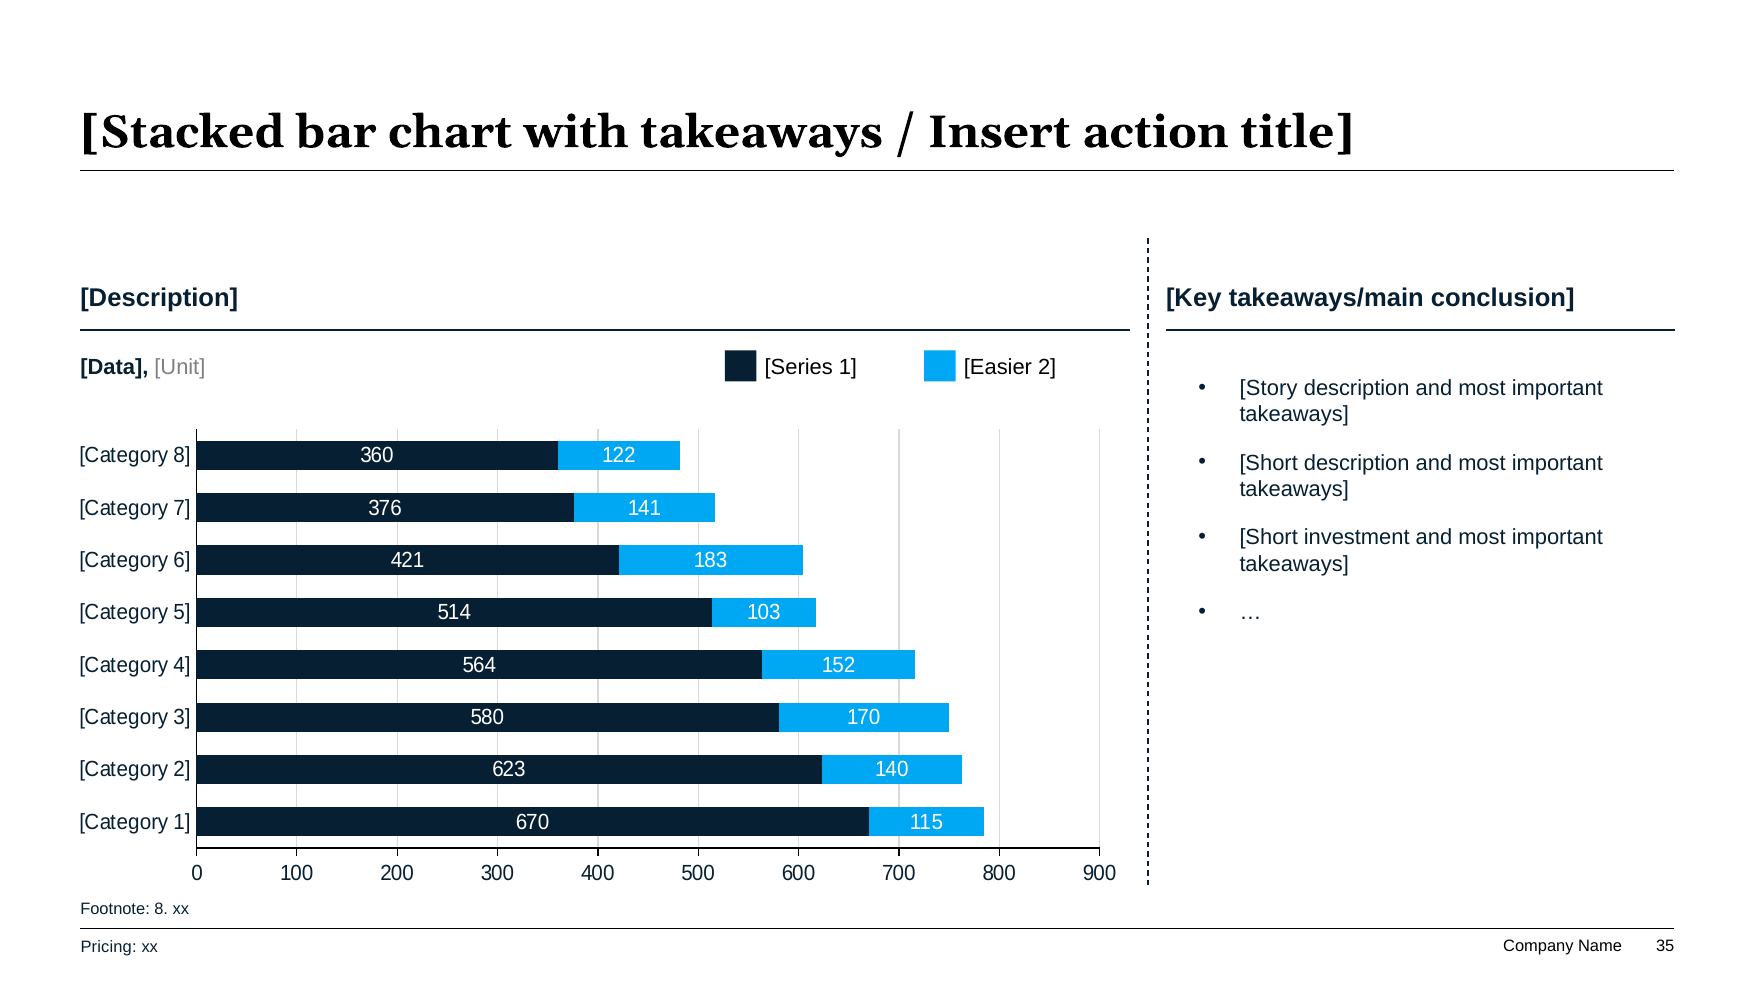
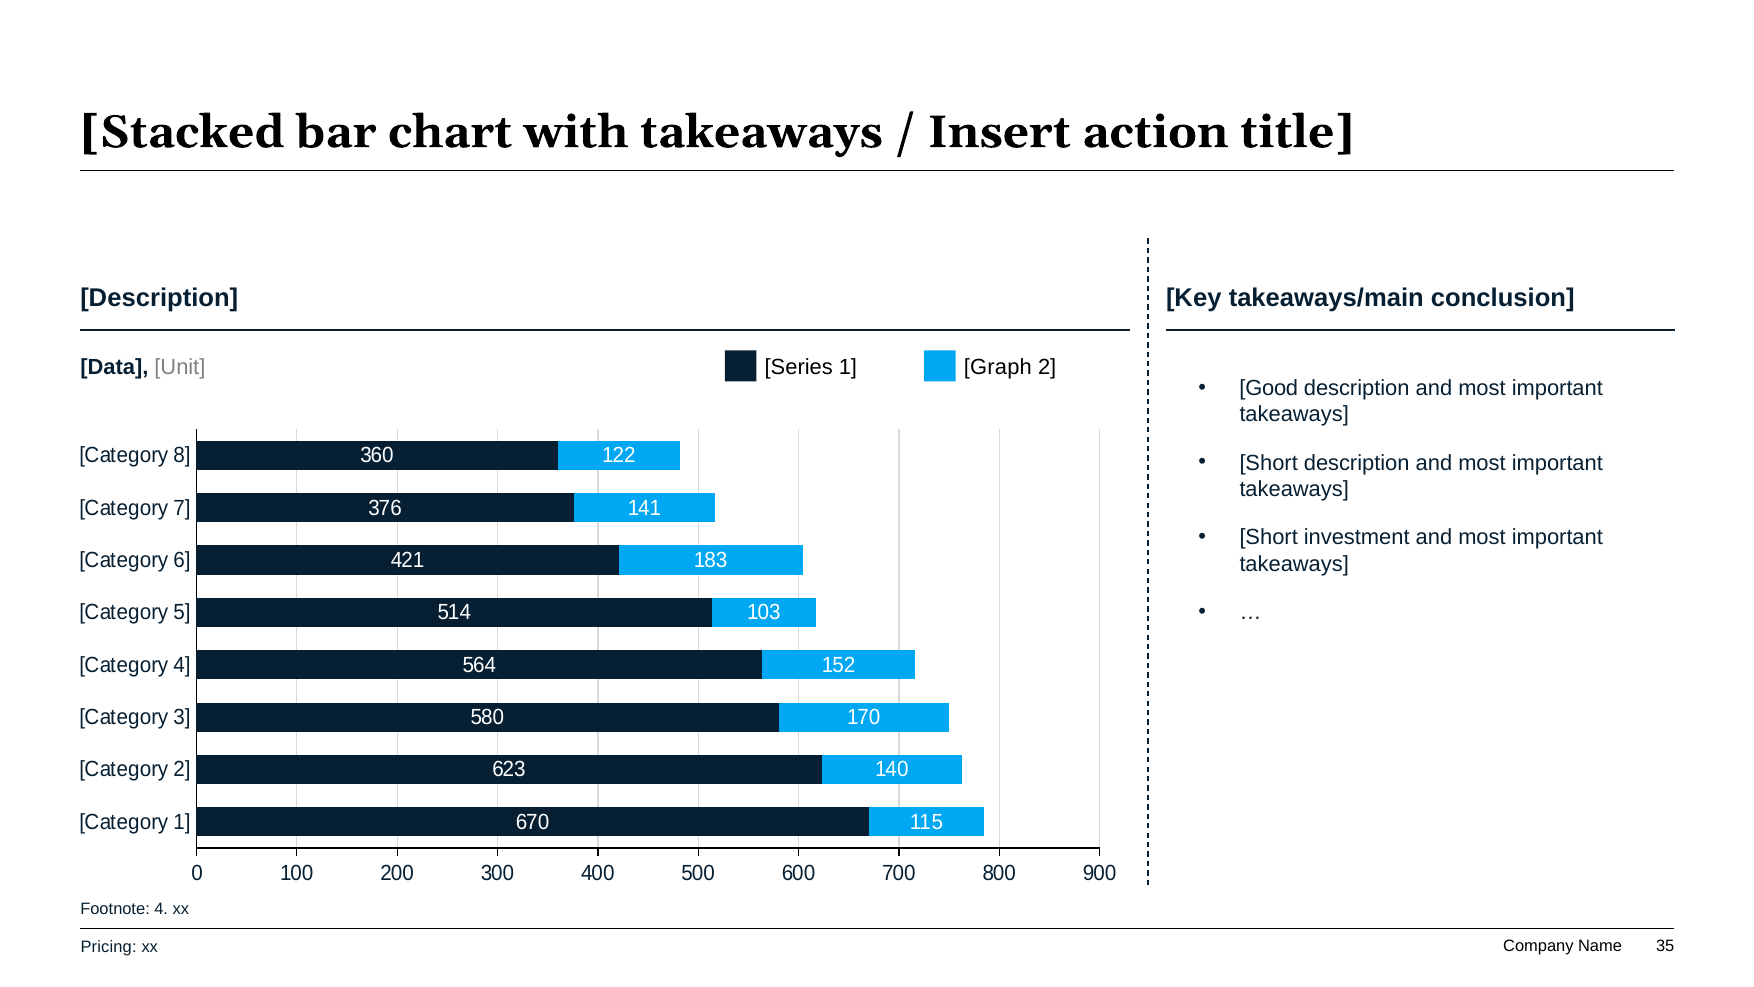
Easier: Easier -> Graph
Story: Story -> Good
Footnote 8: 8 -> 4
